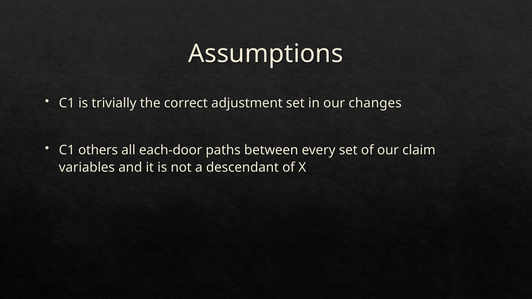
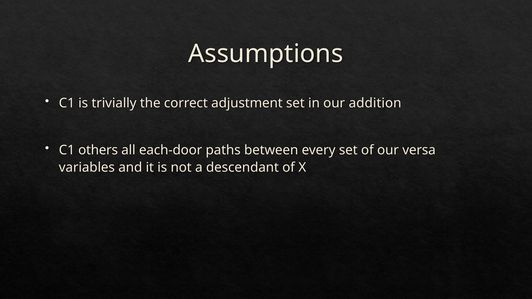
changes: changes -> addition
claim: claim -> versa
